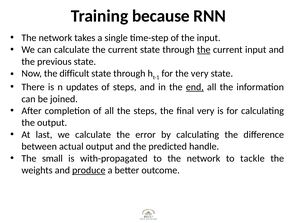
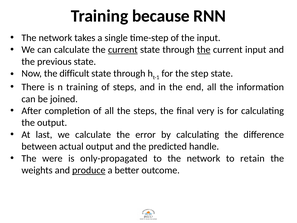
current at (123, 50) underline: none -> present
the very: very -> step
n updates: updates -> training
end underline: present -> none
small: small -> were
with-propagated: with-propagated -> only-propagated
tackle: tackle -> retain
